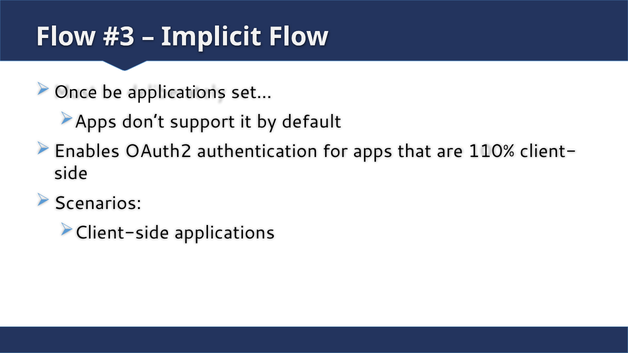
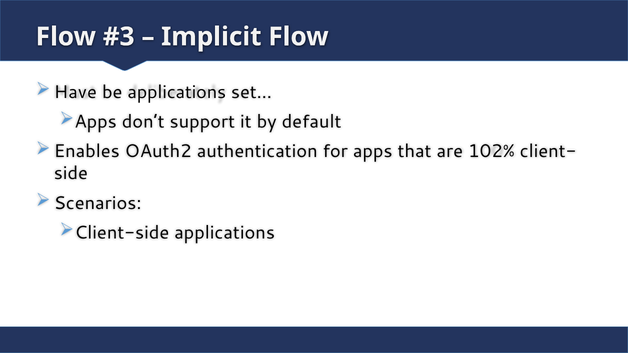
Once: Once -> Have
110%: 110% -> 102%
